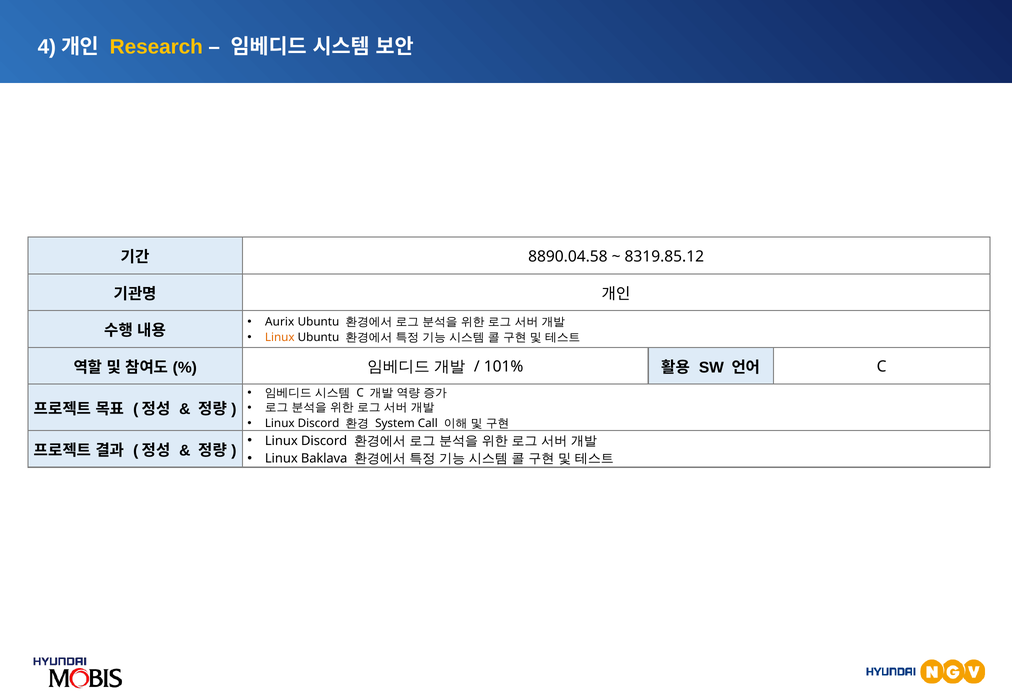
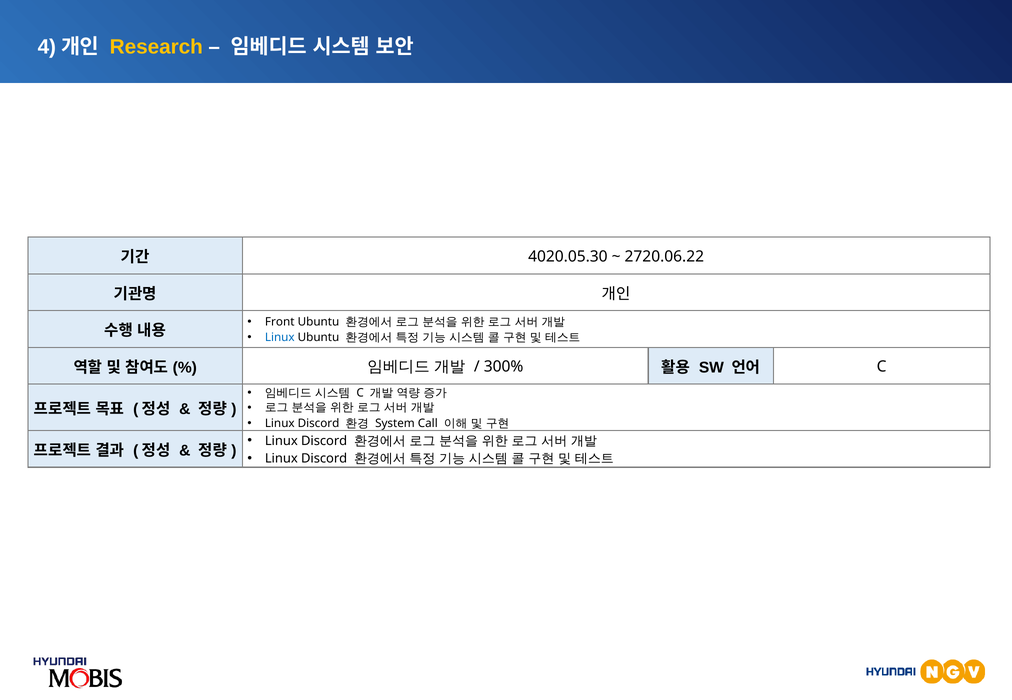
8890.04.58: 8890.04.58 -> 4020.05.30
8319.85.12: 8319.85.12 -> 2720.06.22
Aurix: Aurix -> Front
Linux at (280, 338) colour: orange -> blue
101%: 101% -> 300%
Baklava at (324, 459): Baklava -> Discord
